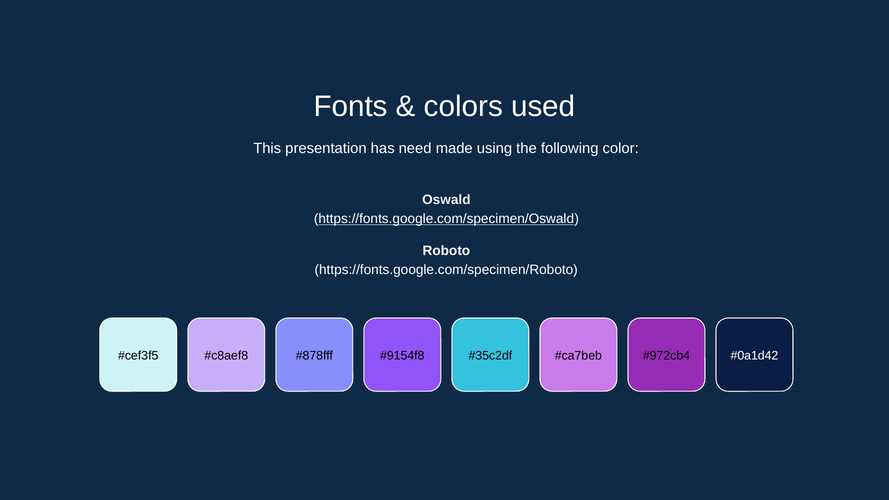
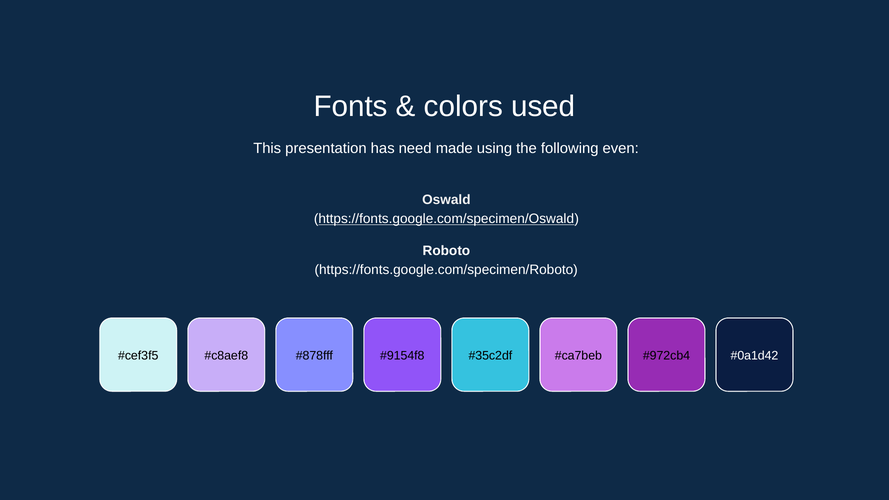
color: color -> even
